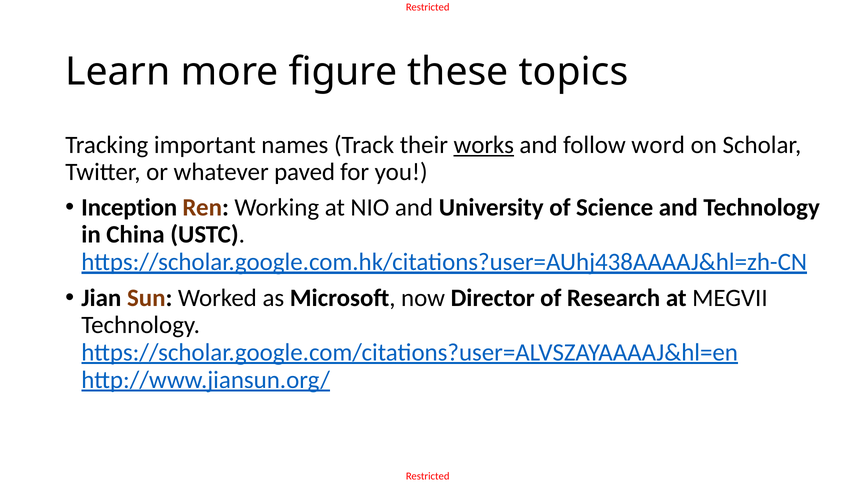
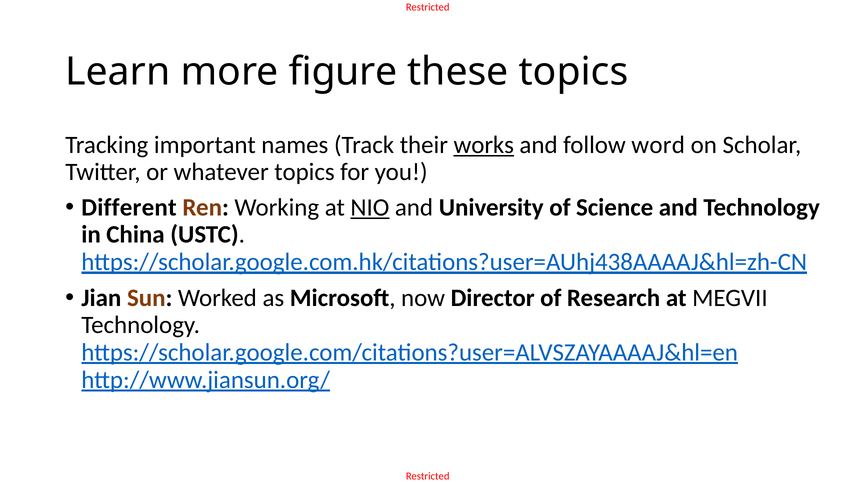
whatever paved: paved -> topics
Inception: Inception -> Different
NIO underline: none -> present
